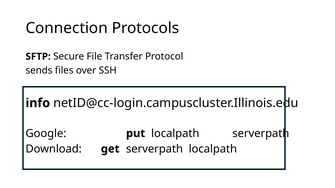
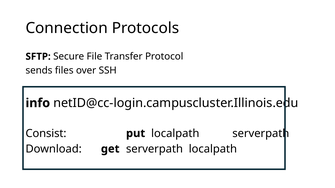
Google: Google -> Consist
